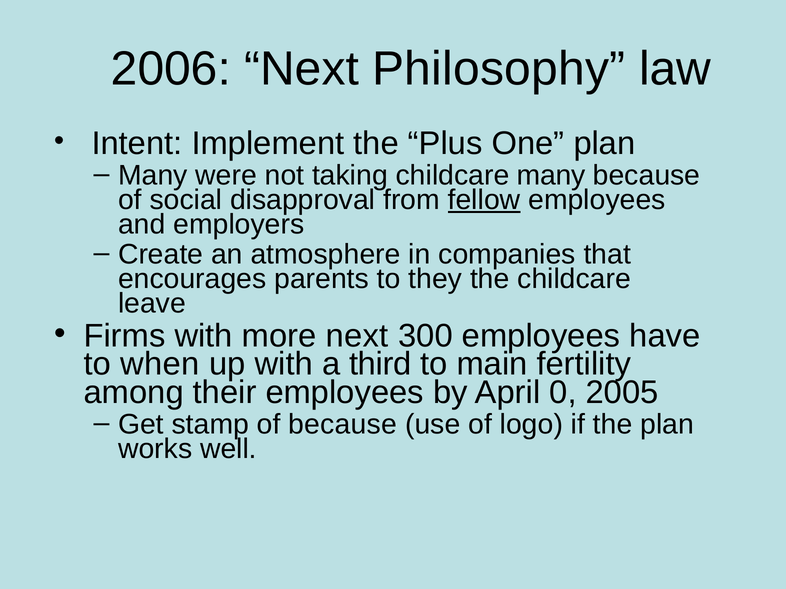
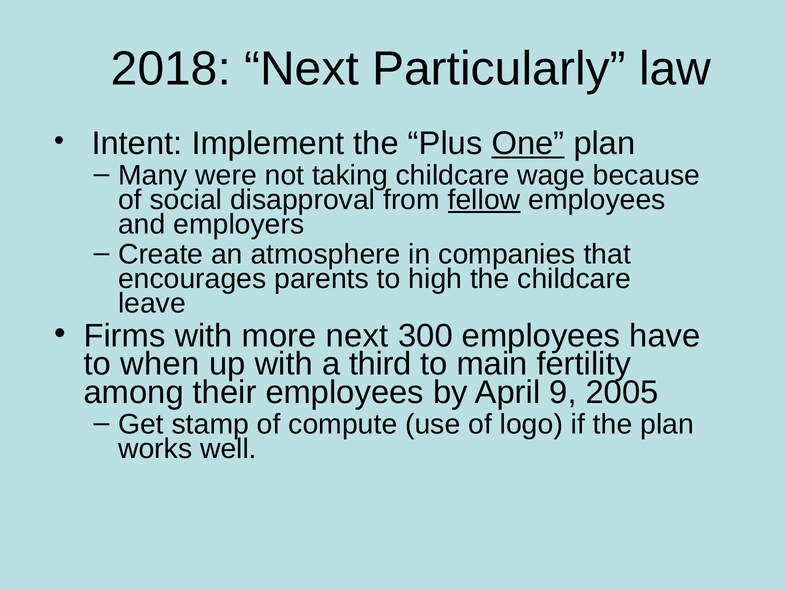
2006: 2006 -> 2018
Philosophy: Philosophy -> Particularly
One underline: none -> present
childcare many: many -> wage
they: they -> high
0: 0 -> 9
of because: because -> compute
